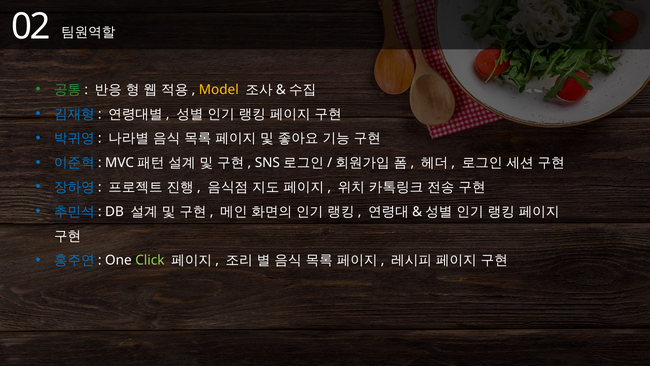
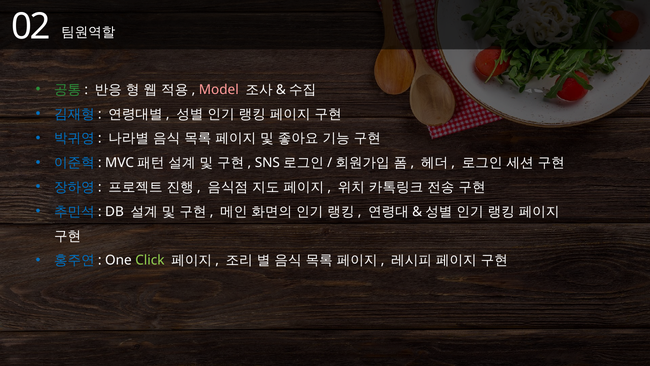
Model colour: yellow -> pink
